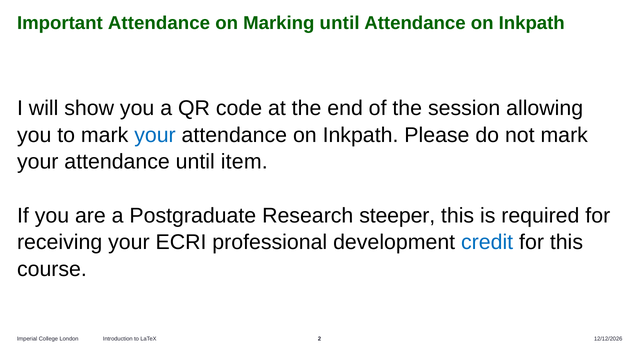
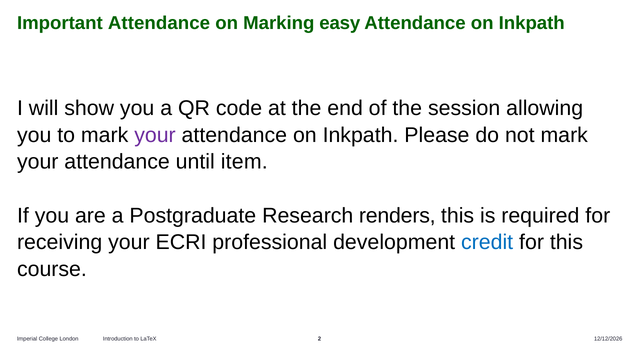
Marking until: until -> easy
your at (155, 135) colour: blue -> purple
steeper: steeper -> renders
